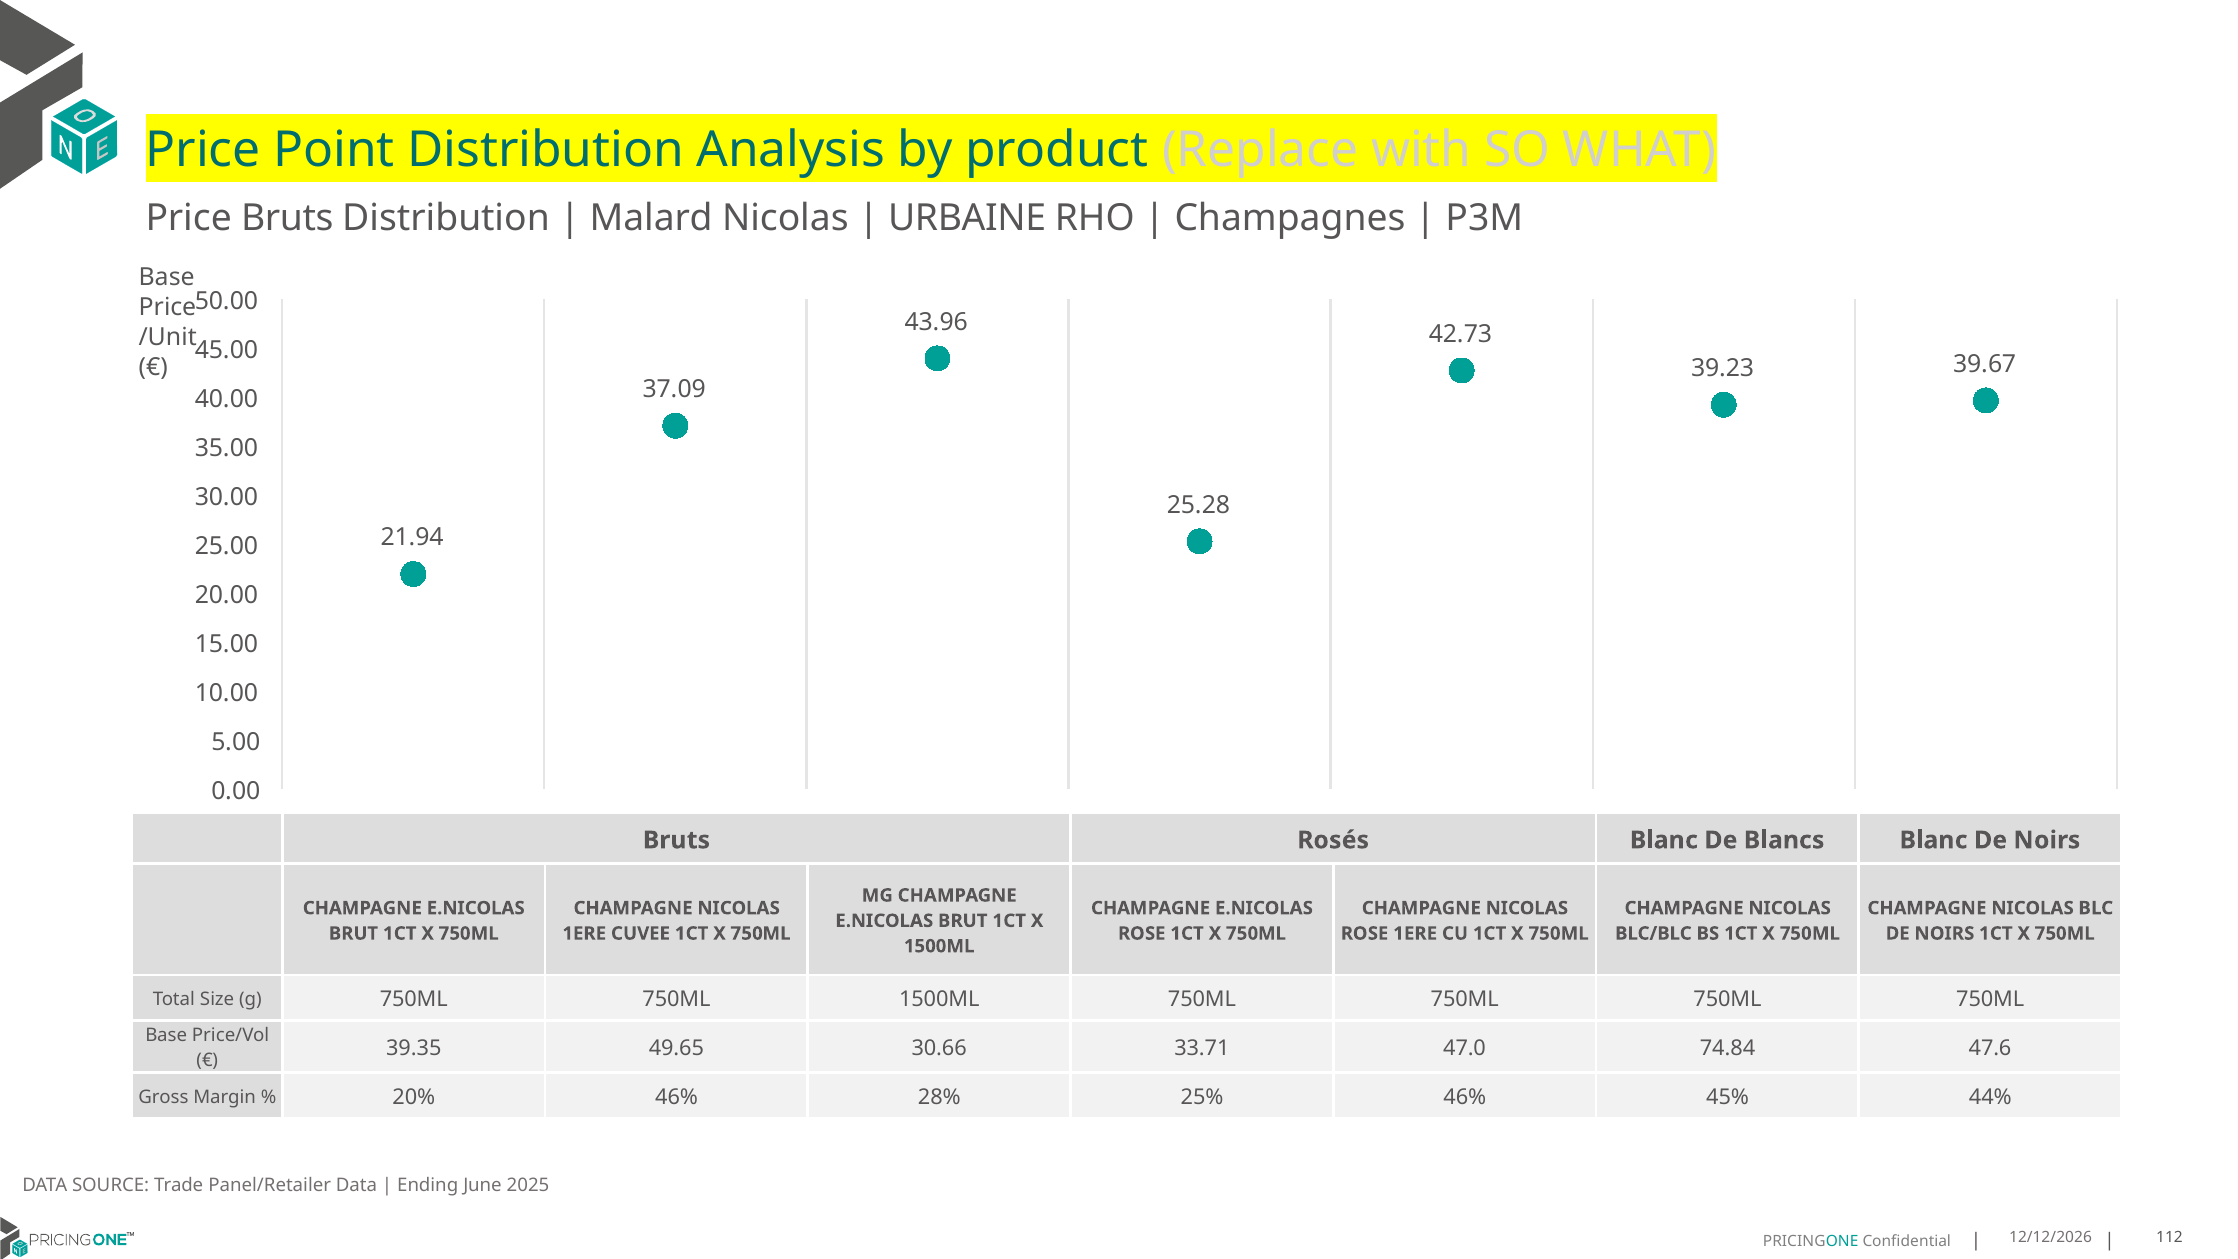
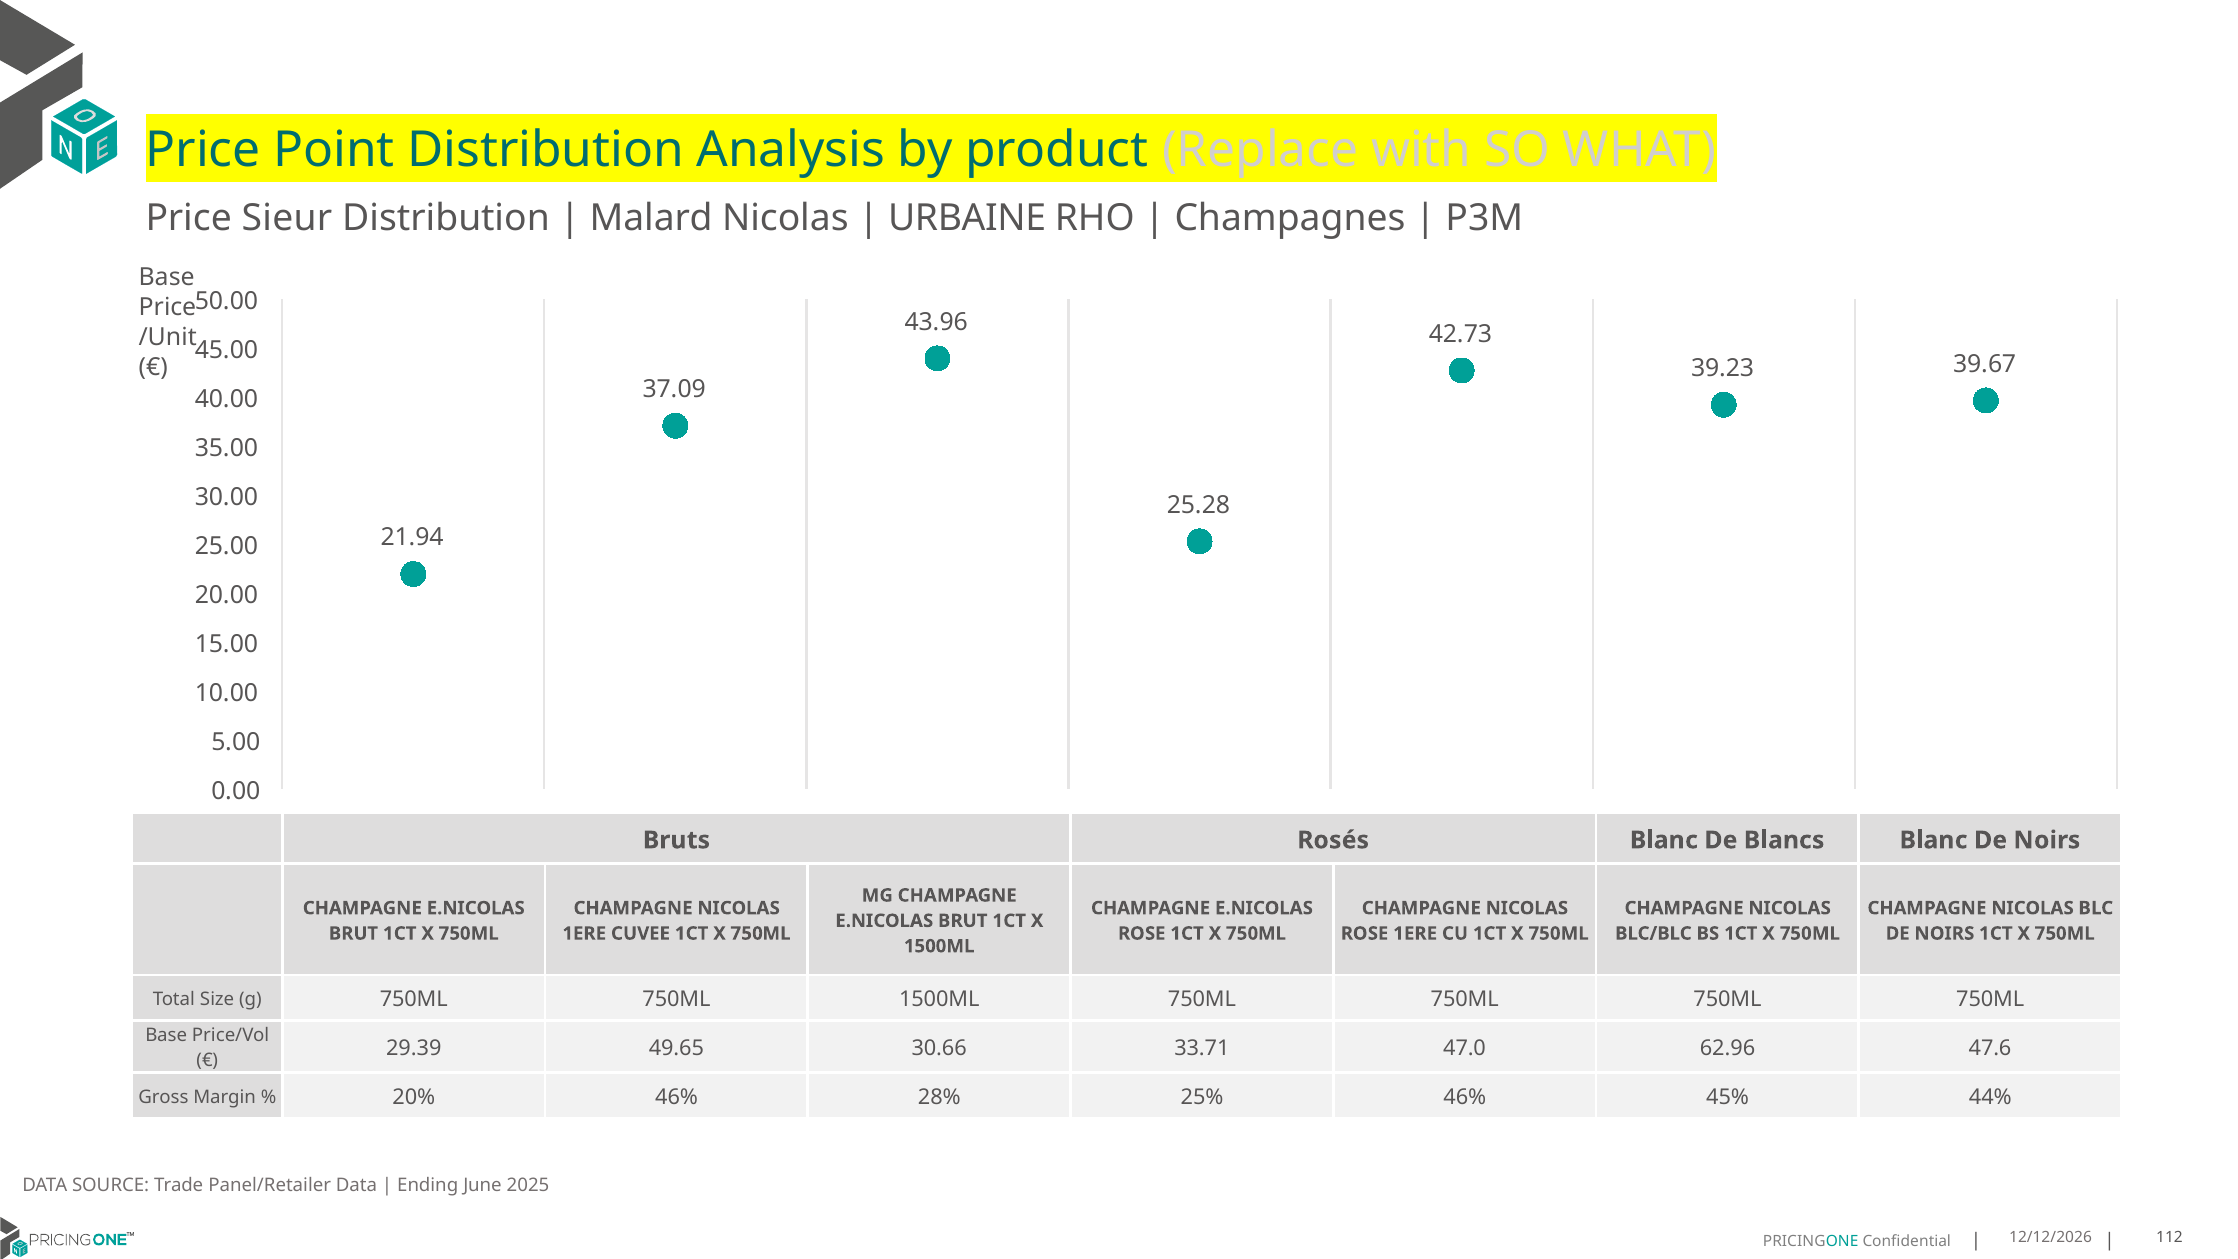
Price Bruts: Bruts -> Sieur
39.35: 39.35 -> 29.39
74.84: 74.84 -> 62.96
